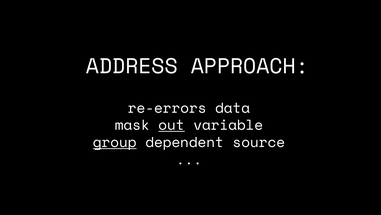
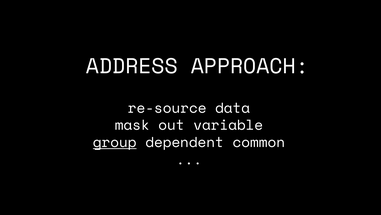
re-errors: re-errors -> re-source
out underline: present -> none
source: source -> common
